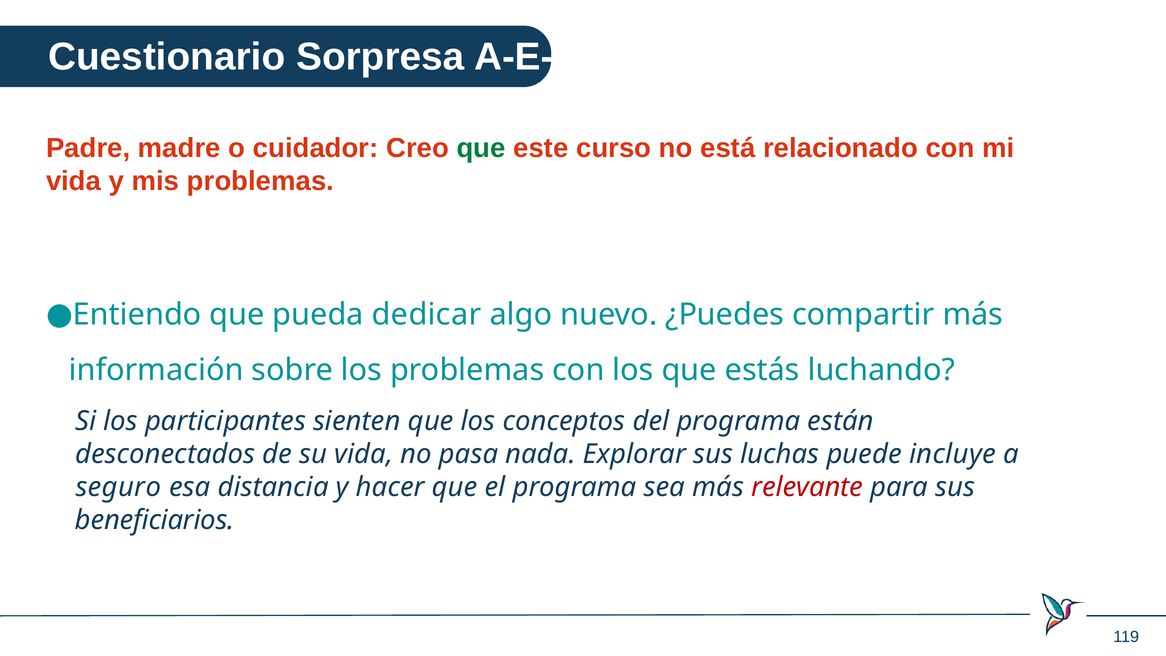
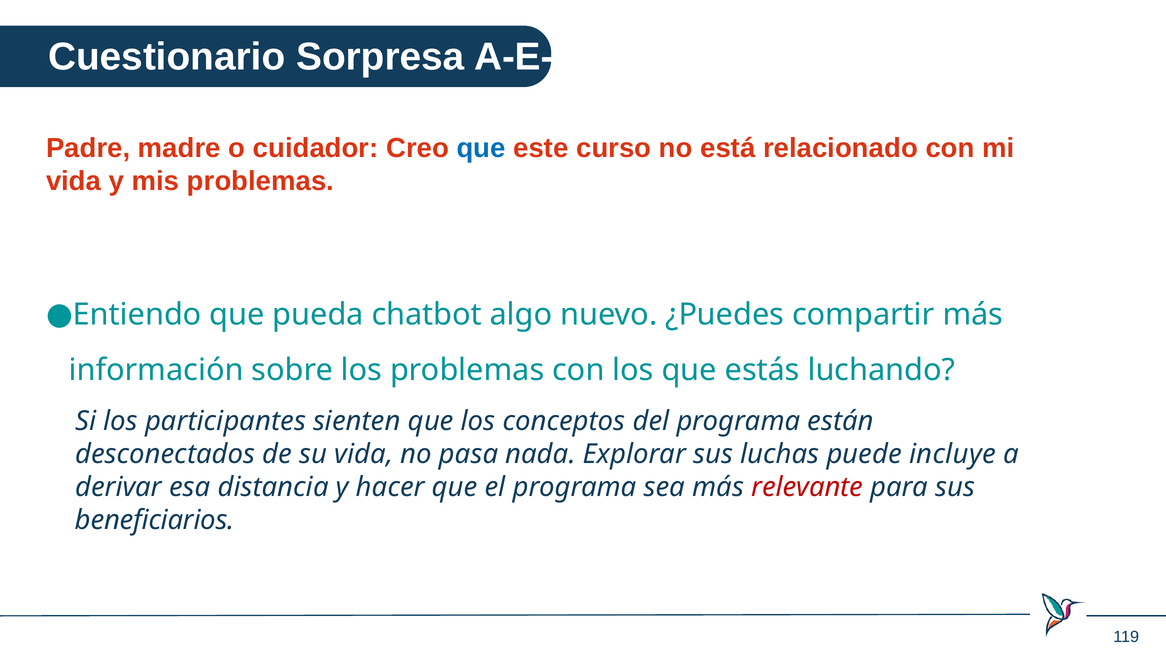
que at (481, 148) colour: green -> blue
dedicar: dedicar -> chatbot
seguro: seguro -> derivar
